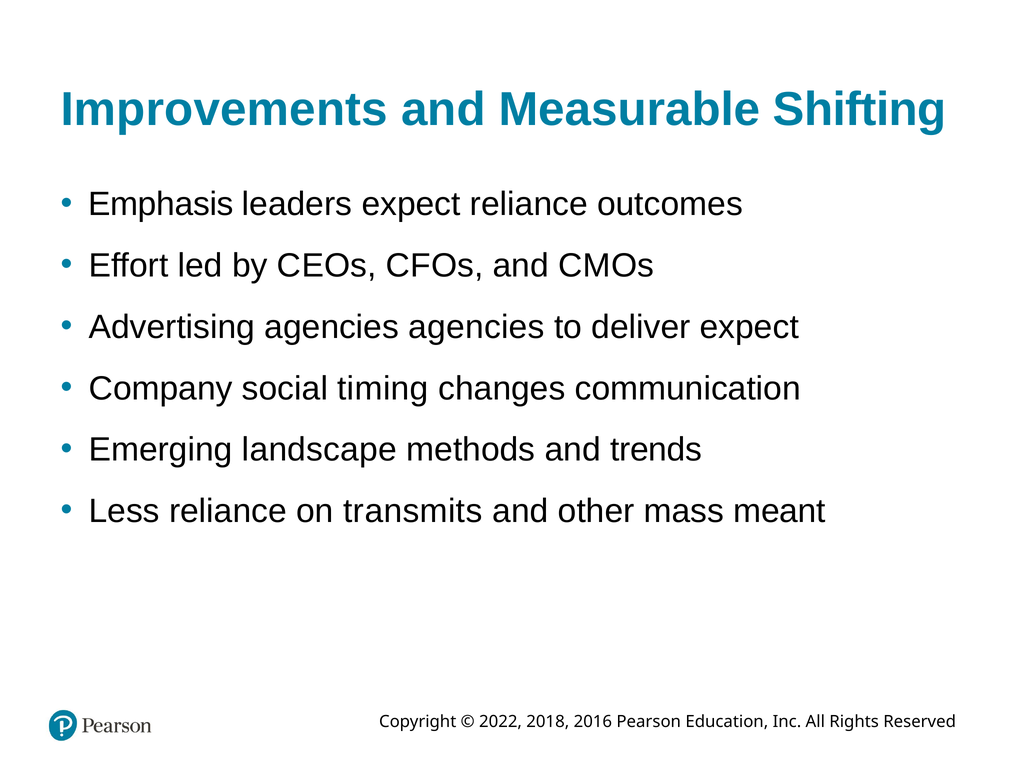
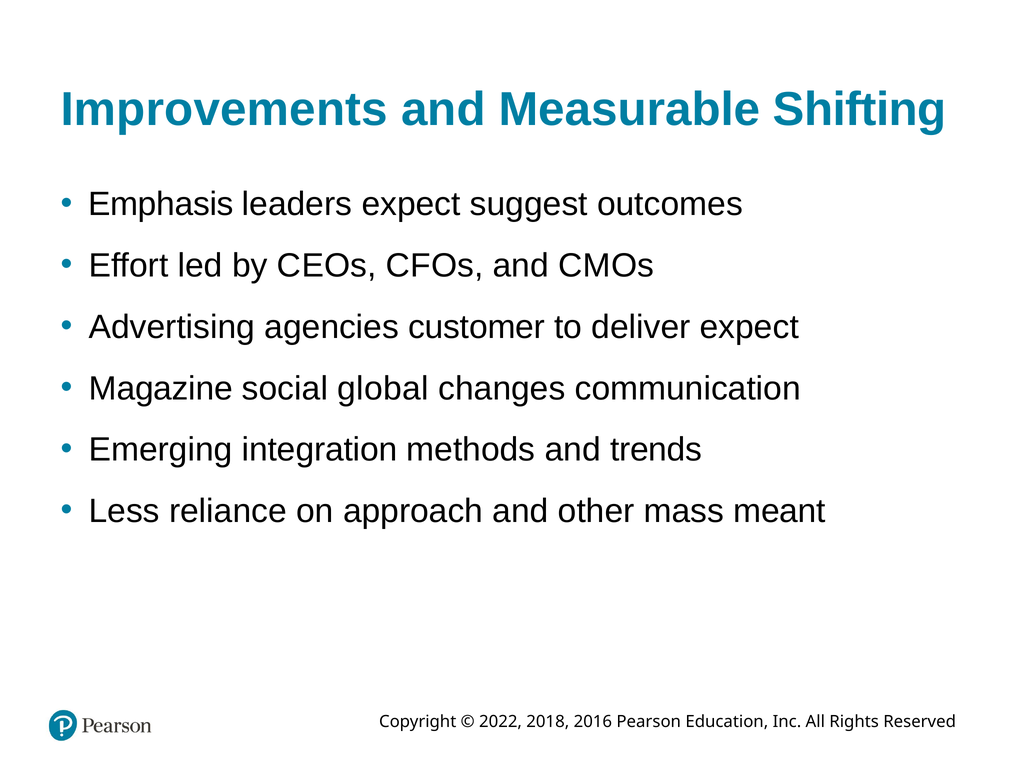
expect reliance: reliance -> suggest
agencies agencies: agencies -> customer
Company: Company -> Magazine
timing: timing -> global
landscape: landscape -> integration
transmits: transmits -> approach
